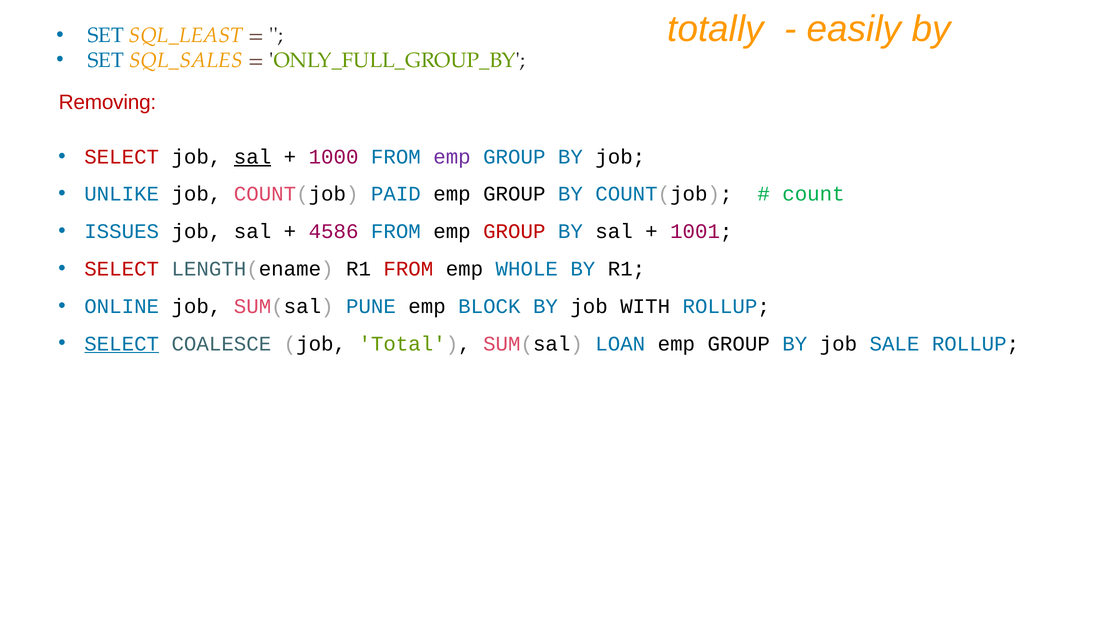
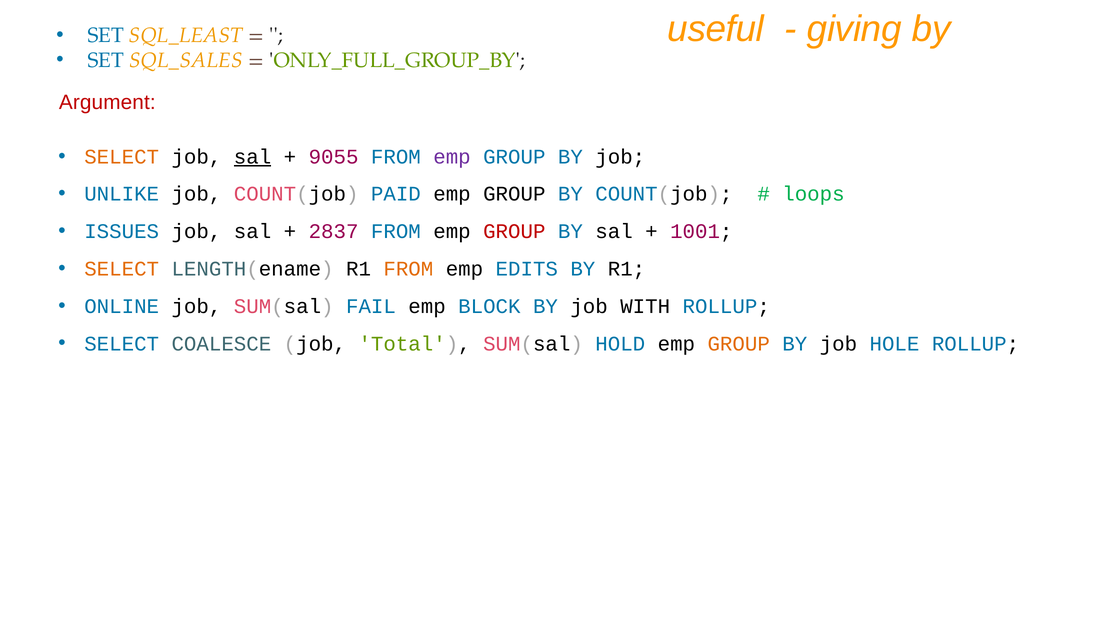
totally: totally -> useful
easily: easily -> giving
Removing: Removing -> Argument
SELECT at (122, 157) colour: red -> orange
1000: 1000 -> 9055
count: count -> loops
4586: 4586 -> 2837
SELECT at (122, 269) colour: red -> orange
FROM at (408, 269) colour: red -> orange
WHOLE: WHOLE -> EDITS
PUNE: PUNE -> FAIL
SELECT at (122, 344) underline: present -> none
LOAN: LOAN -> HOLD
GROUP at (739, 344) colour: black -> orange
SALE: SALE -> HOLE
